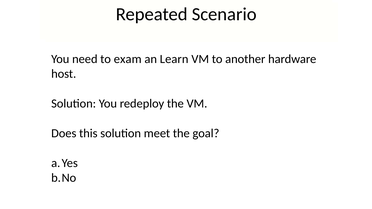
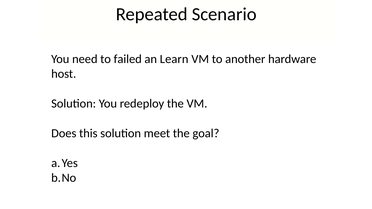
exam: exam -> failed
